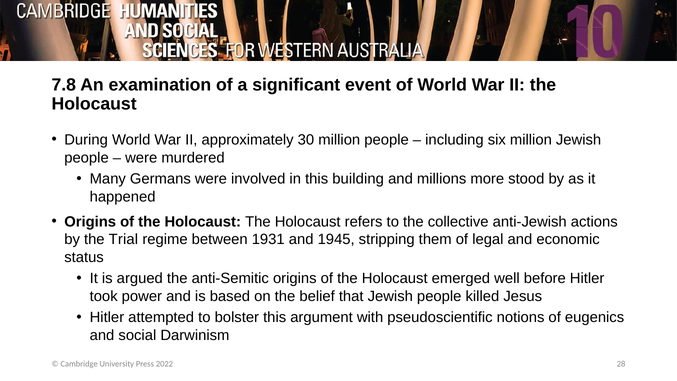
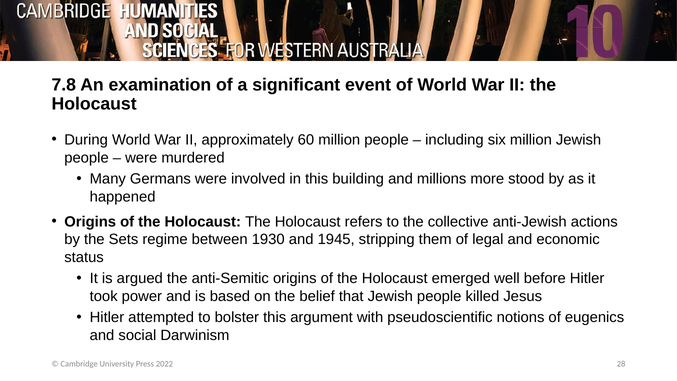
30: 30 -> 60
Trial: Trial -> Sets
1931: 1931 -> 1930
